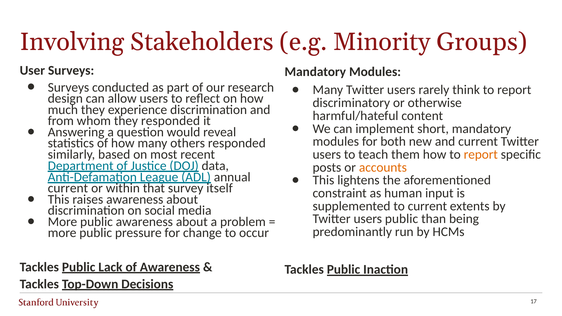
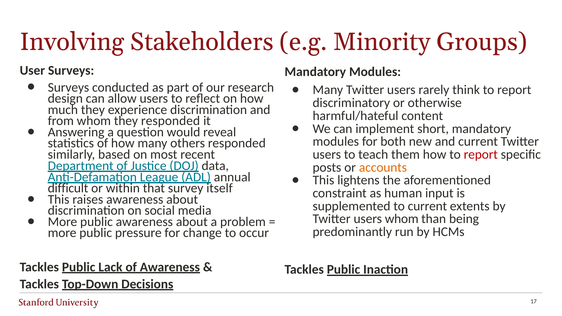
report at (481, 154) colour: orange -> red
current at (68, 188): current -> difficult
users public: public -> whom
